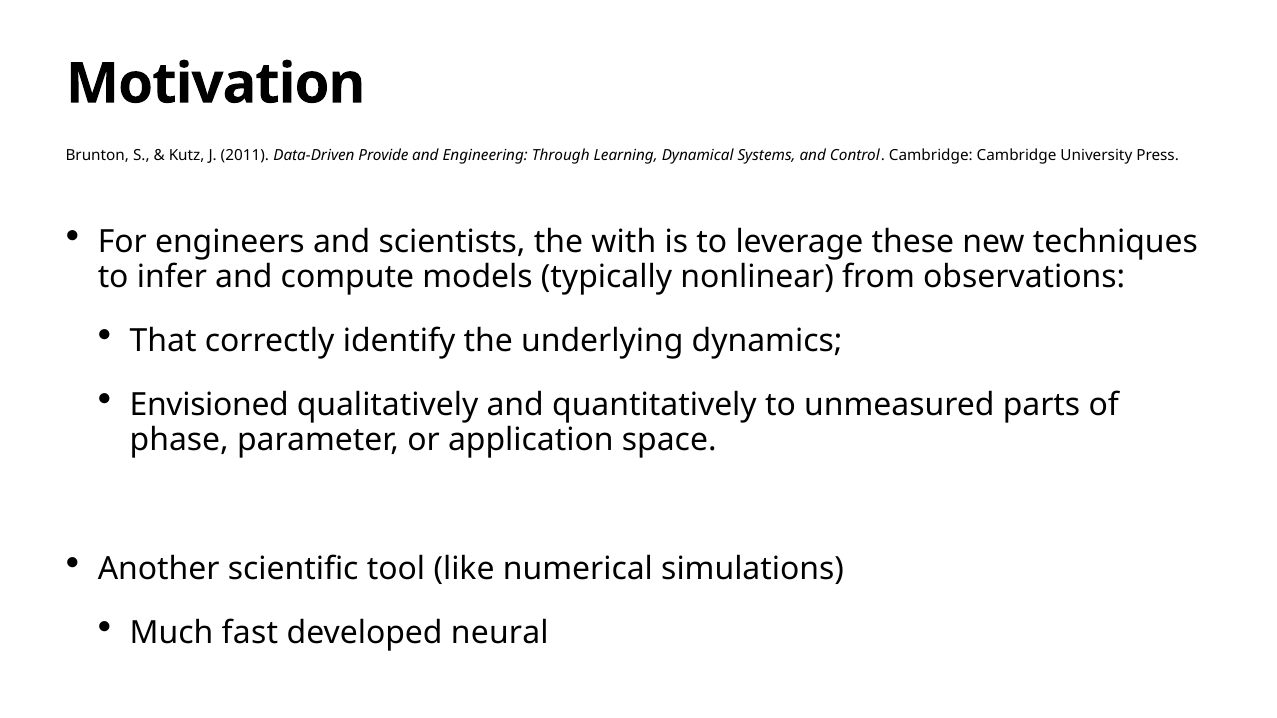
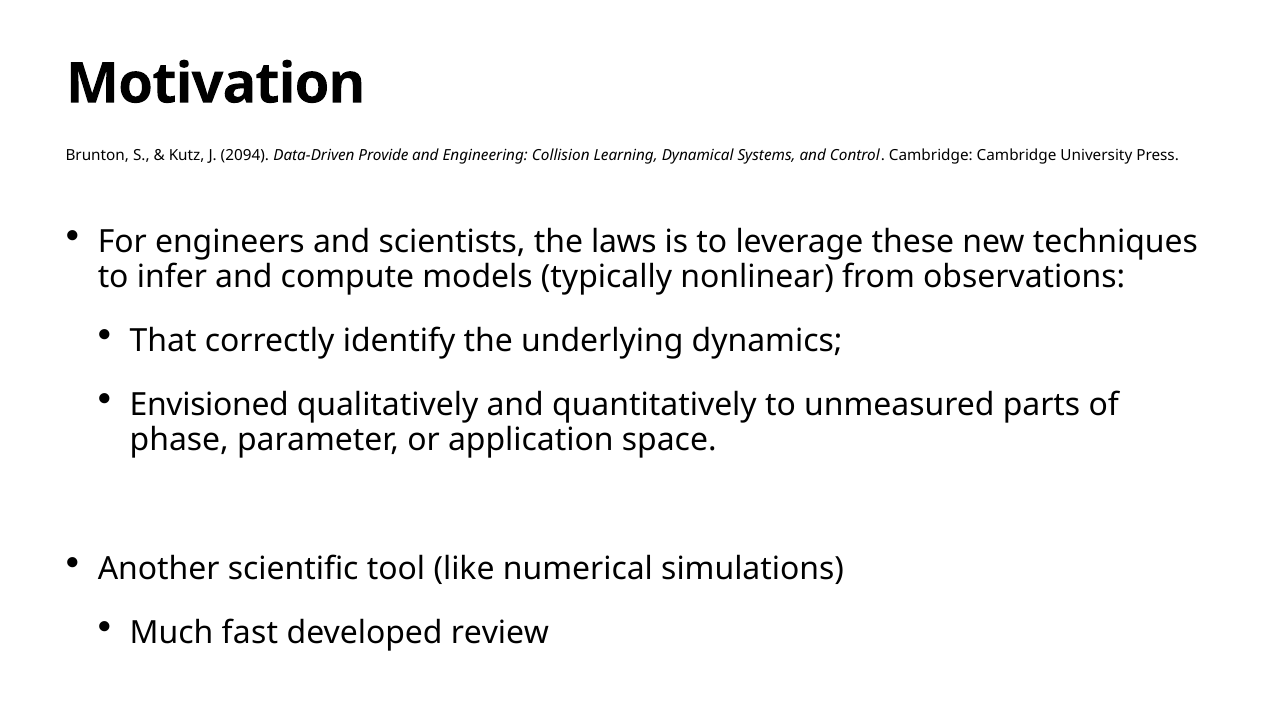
2011: 2011 -> 2094
Through: Through -> Collision
with: with -> laws
neural: neural -> review
